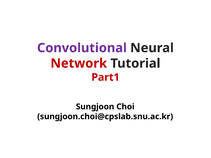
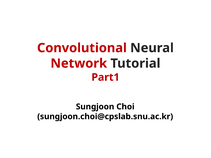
Convolutional colour: purple -> red
